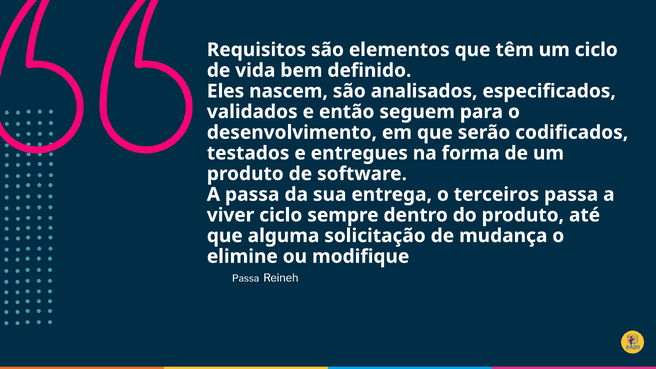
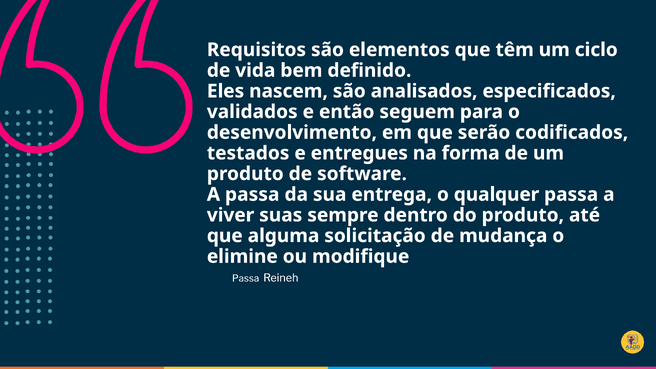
terceiros: terceiros -> qualquer
viver ciclo: ciclo -> suas
